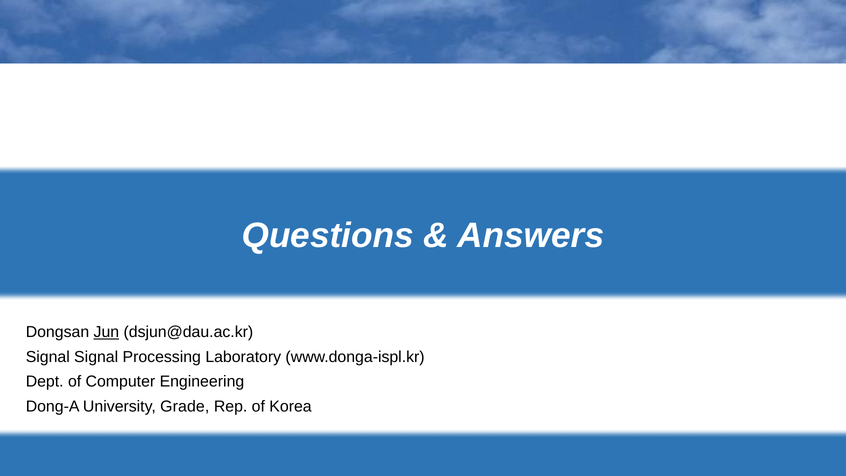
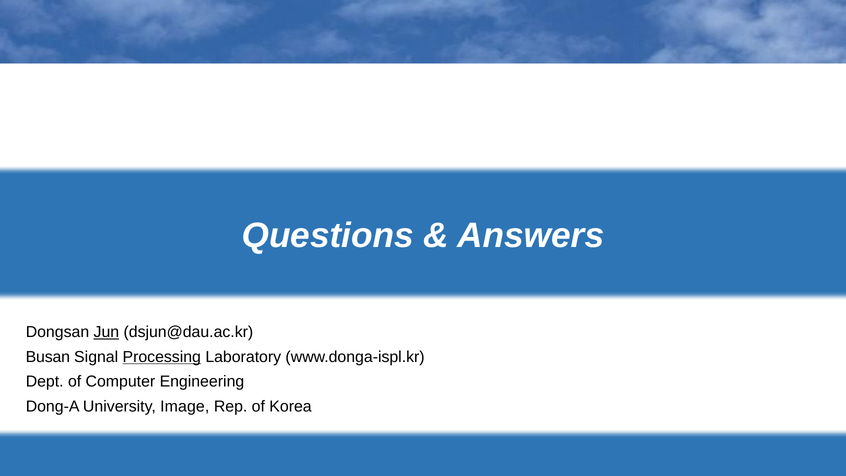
Signal at (48, 357): Signal -> Busan
Processing underline: none -> present
Grade: Grade -> Image
